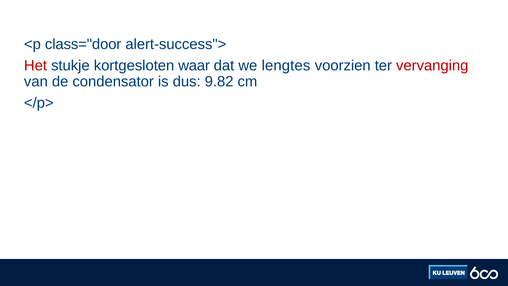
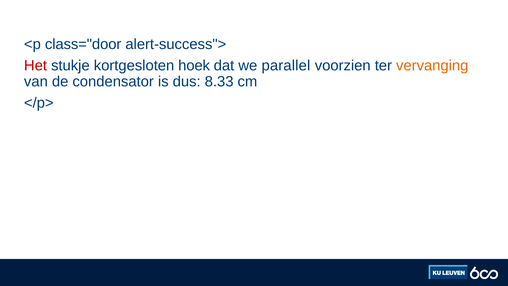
waar: waar -> hoek
lengtes: lengtes -> parallel
vervanging colour: red -> orange
9.82: 9.82 -> 8.33
